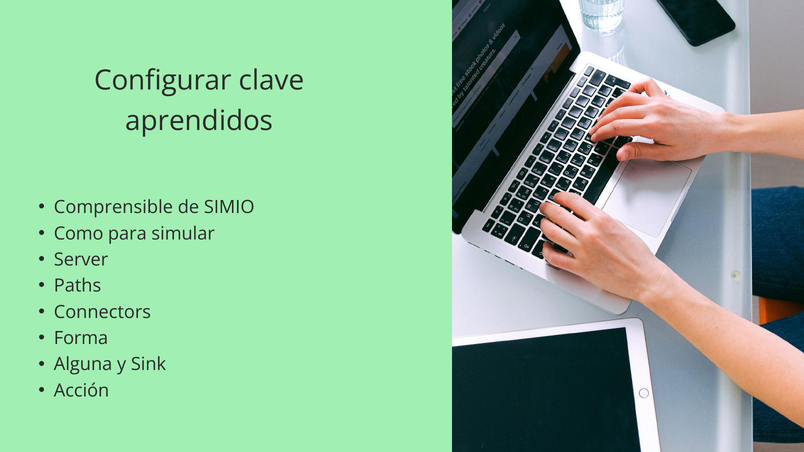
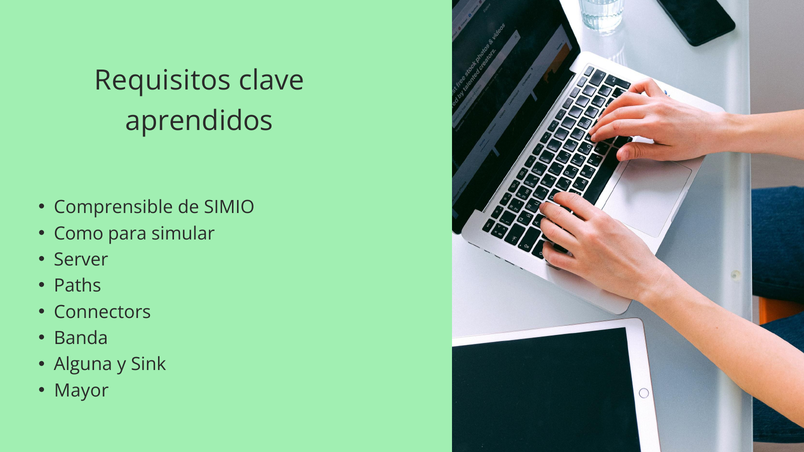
Configurar: Configurar -> Requisitos
Forma: Forma -> Banda
Acción: Acción -> Mayor
